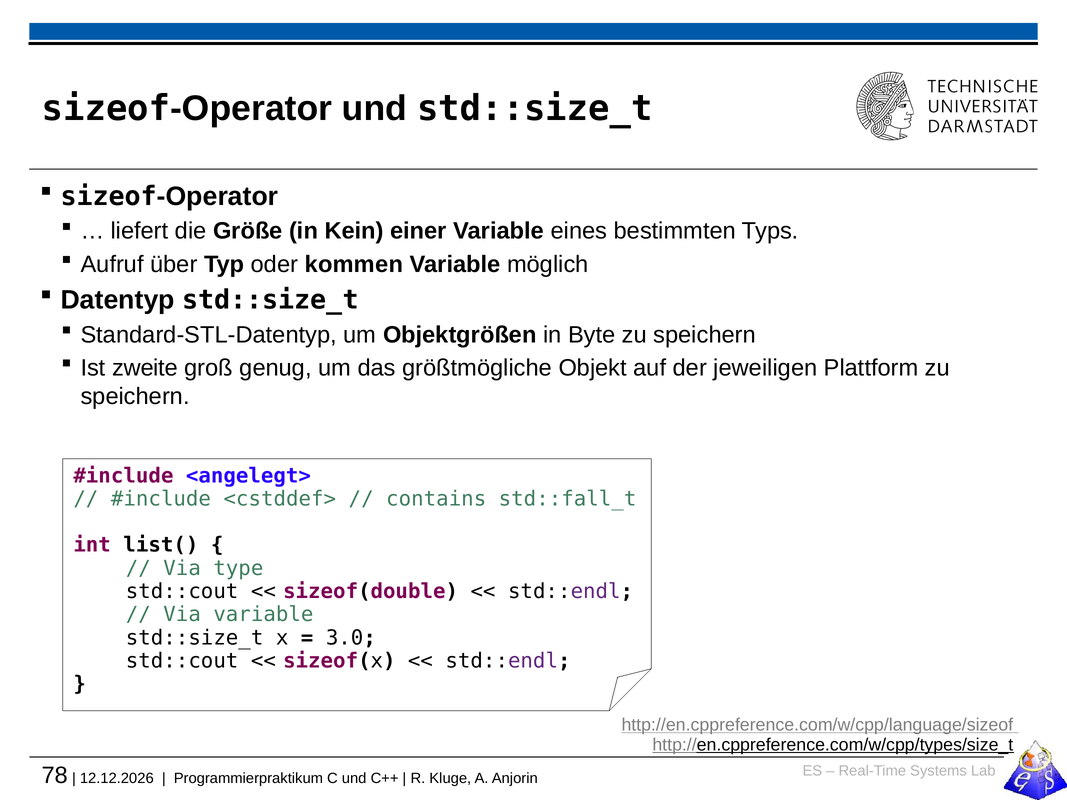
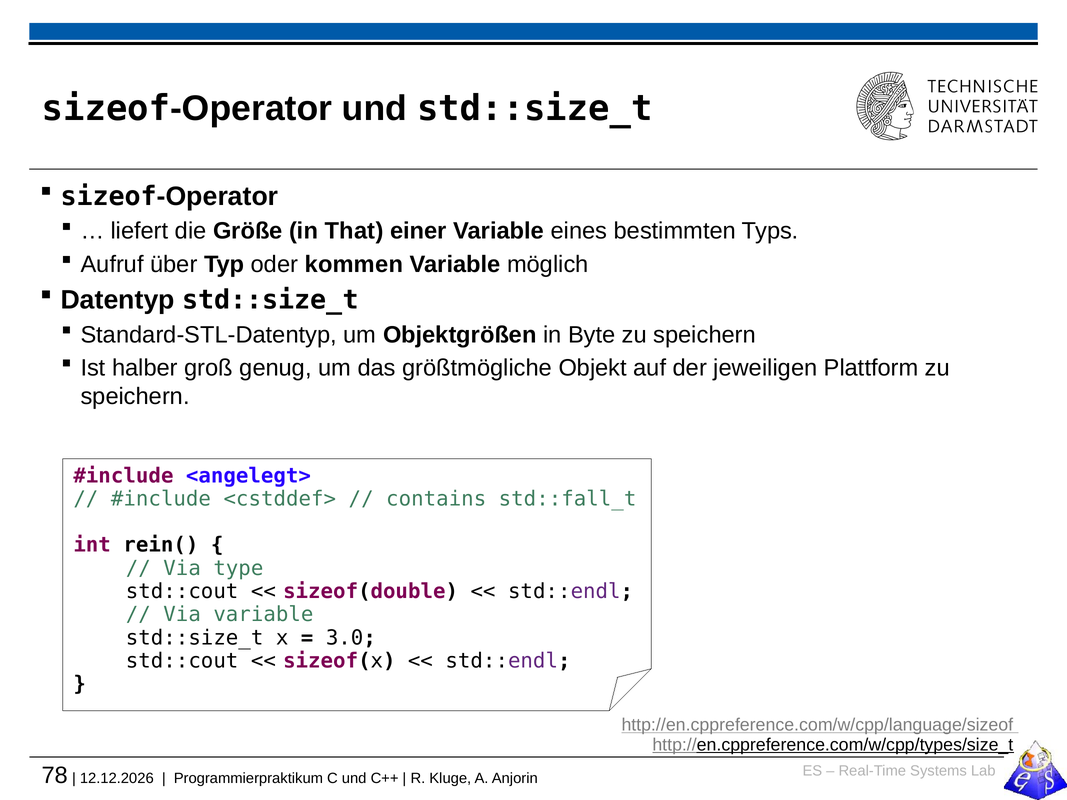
Kein: Kein -> That
zweite: zweite -> halber
list(: list( -> rein(
